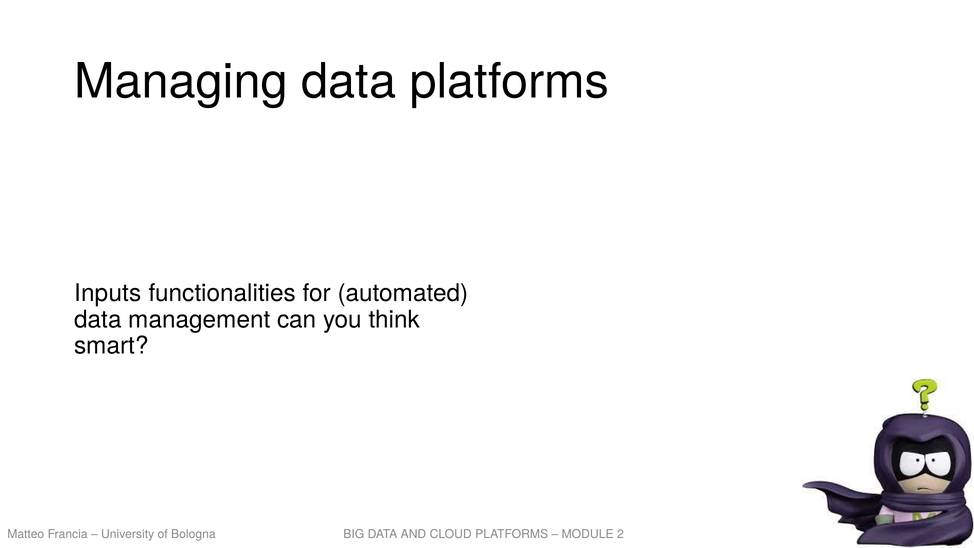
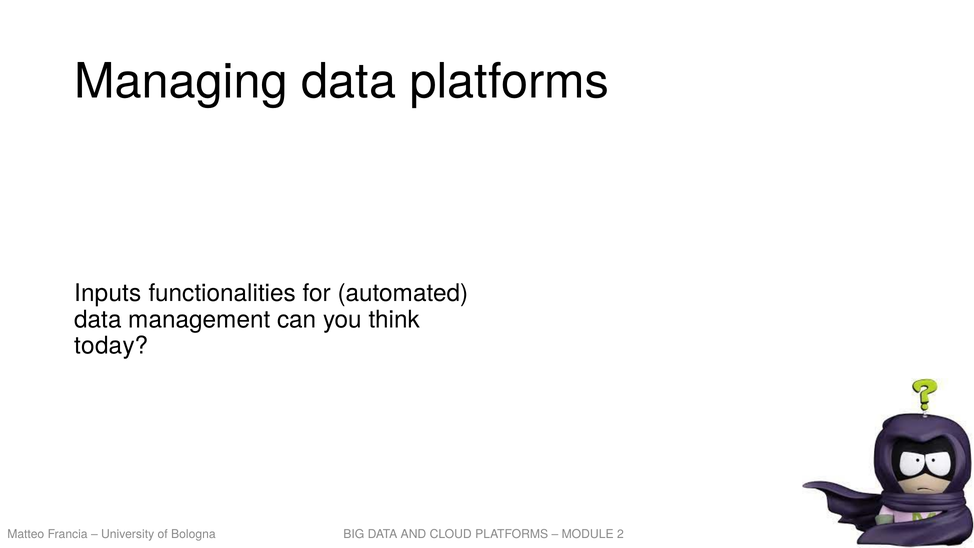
smart: smart -> today
